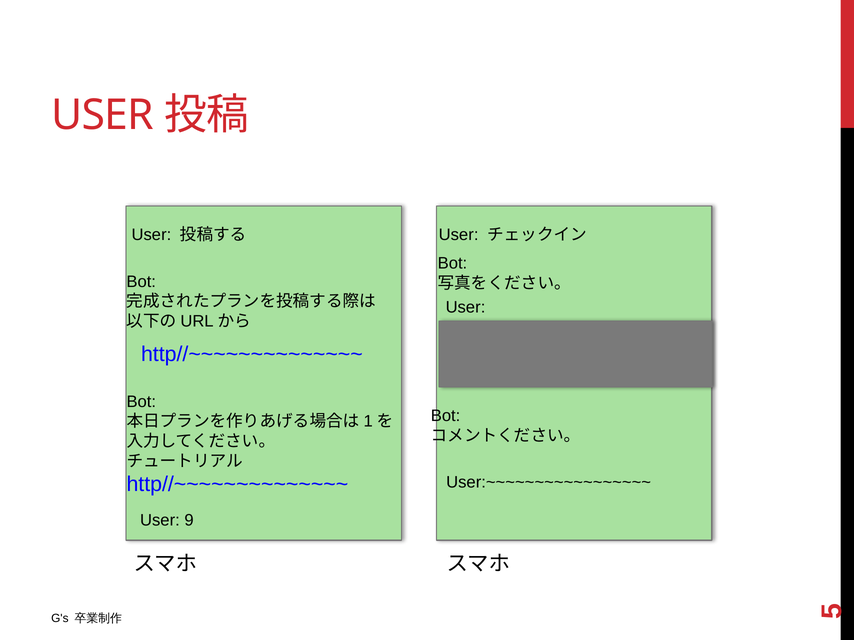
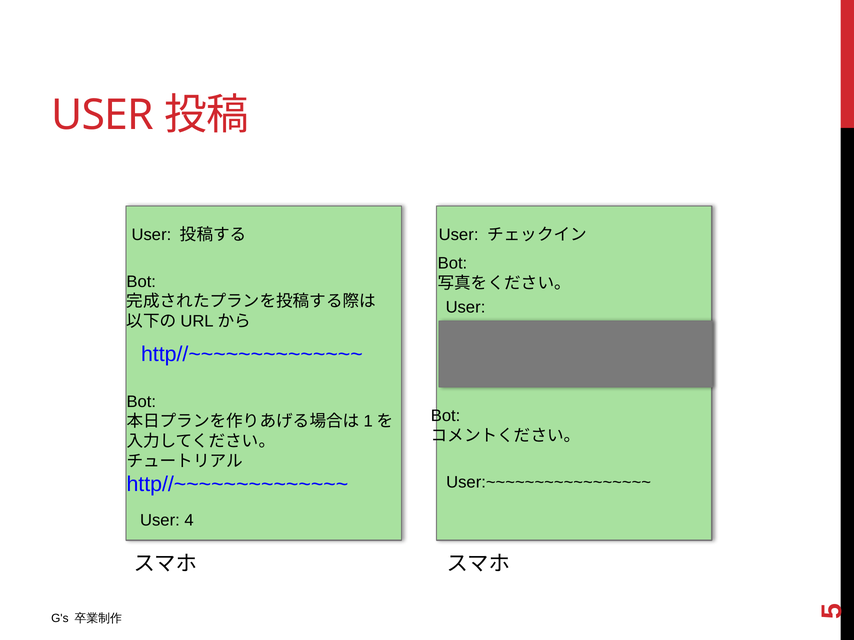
9: 9 -> 4
